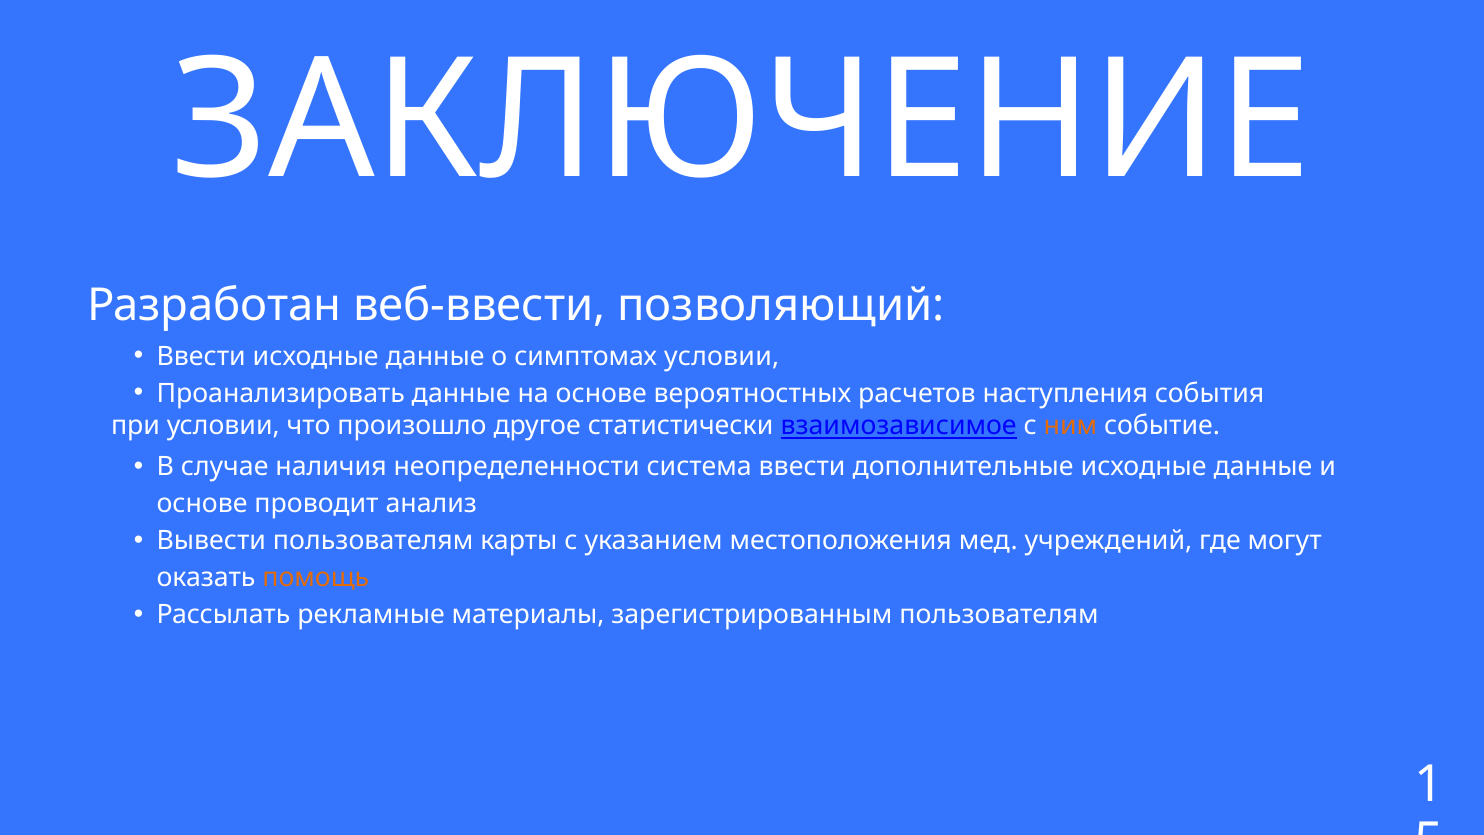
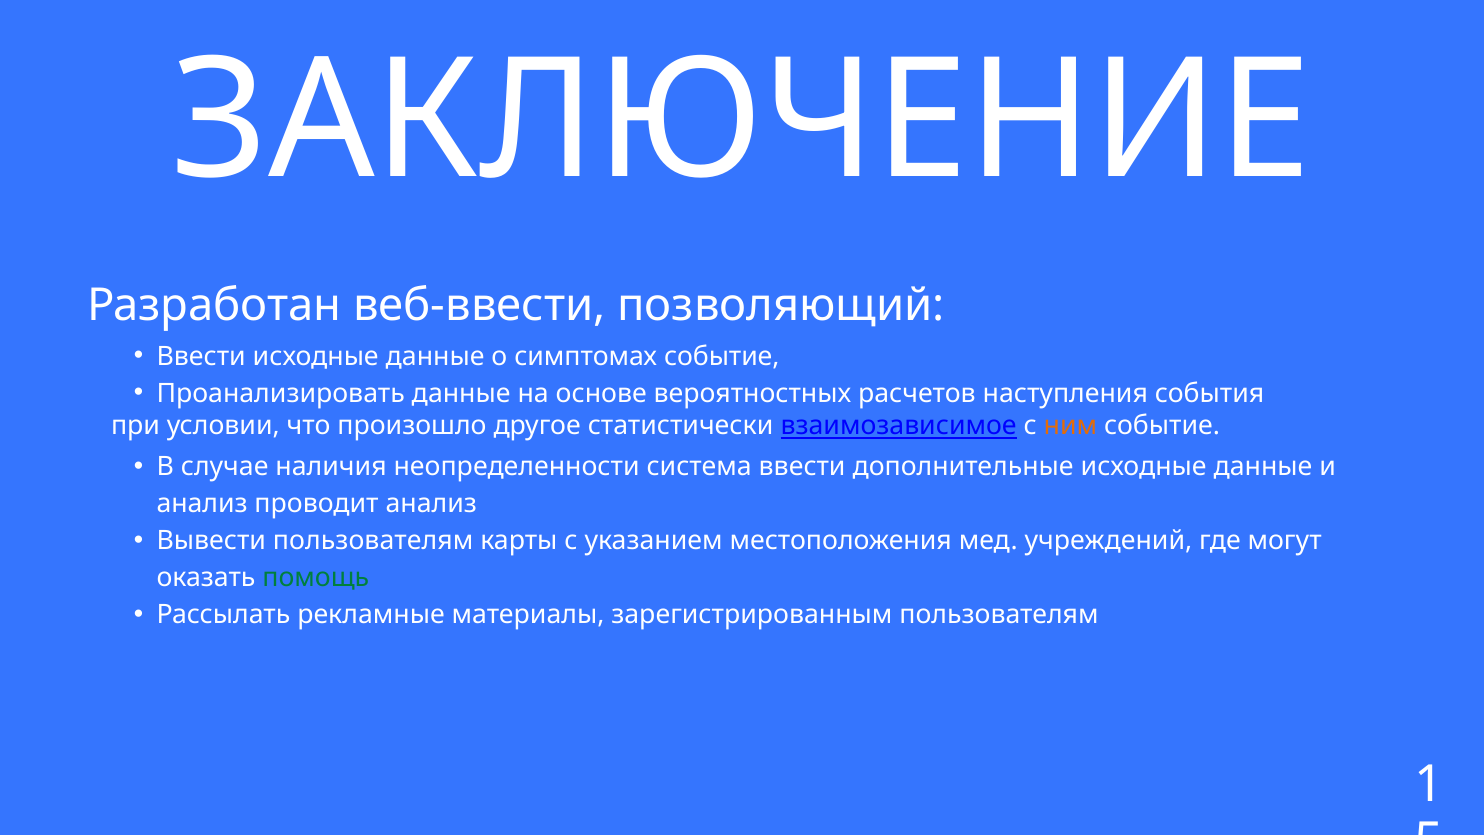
симптомах условии: условии -> событие
основе at (202, 504): основе -> анализ
помощь colour: orange -> green
